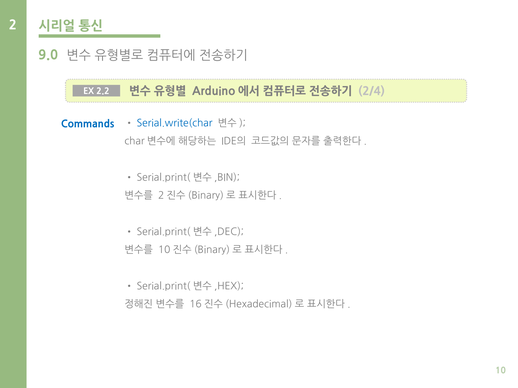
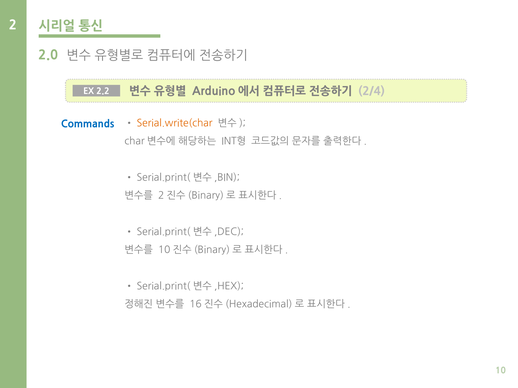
9.0: 9.0 -> 2.0
Serial.write(char colour: blue -> orange
IDE의: IDE의 -> INT형
